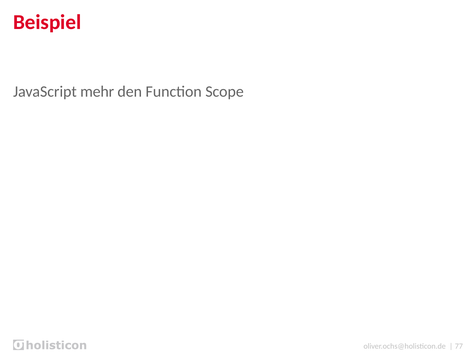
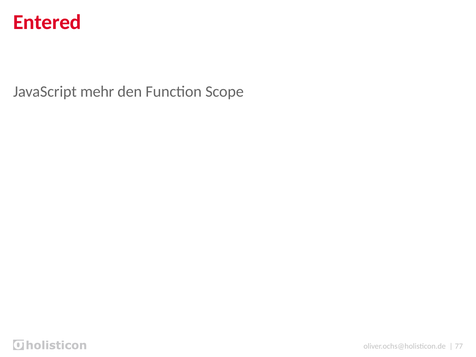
Beispiel: Beispiel -> Entered
